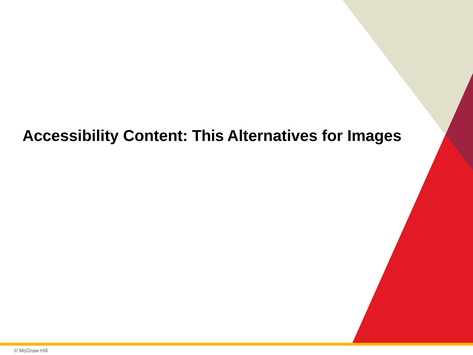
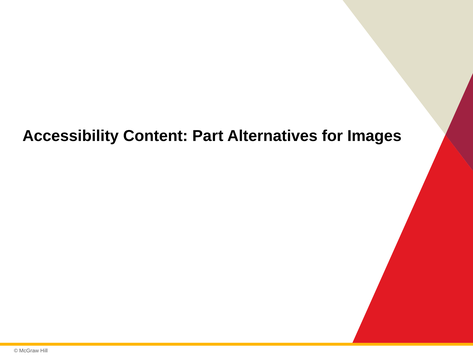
This: This -> Part
